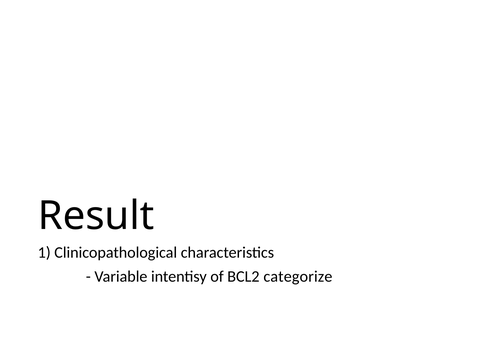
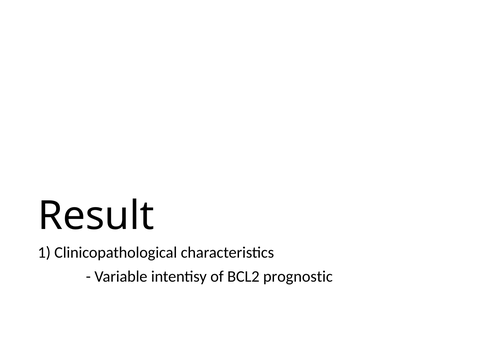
categorize: categorize -> prognostic
